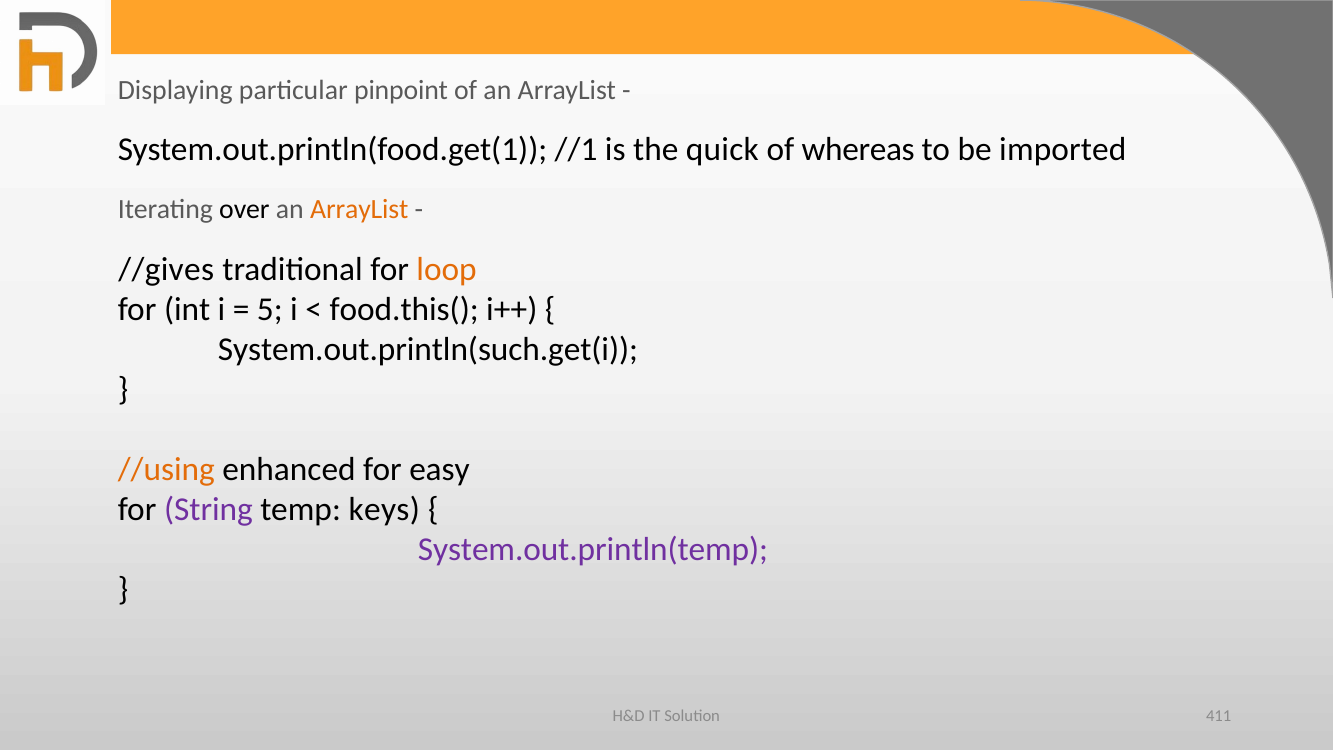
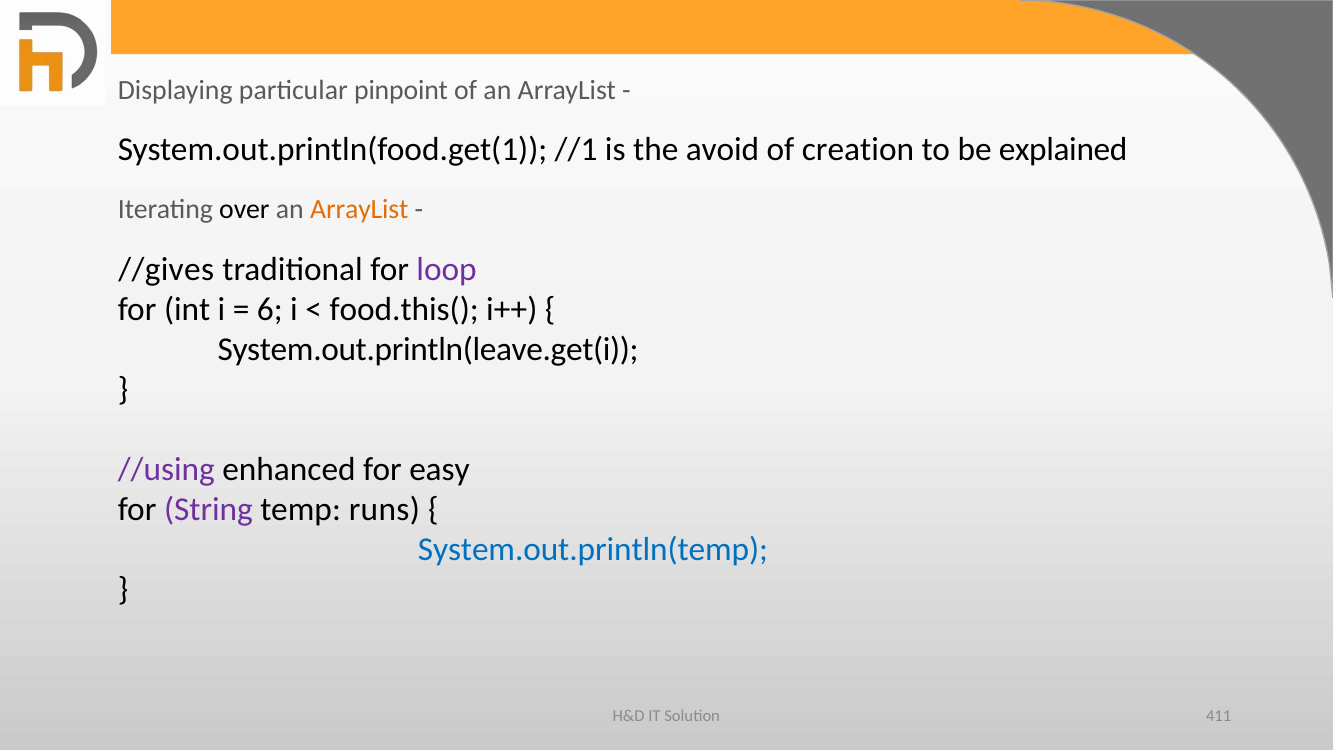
quick: quick -> avoid
whereas: whereas -> creation
imported: imported -> explained
loop colour: orange -> purple
5: 5 -> 6
System.out.println(such.get(i: System.out.println(such.get(i -> System.out.println(leave.get(i
//using colour: orange -> purple
keys: keys -> runs
System.out.println(temp colour: purple -> blue
